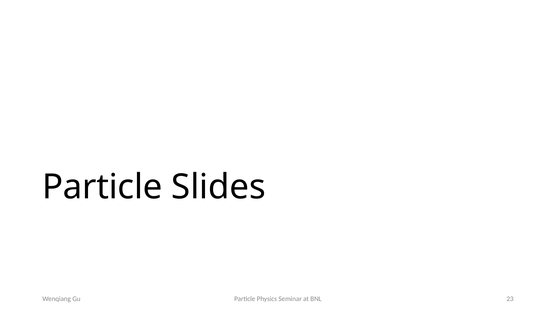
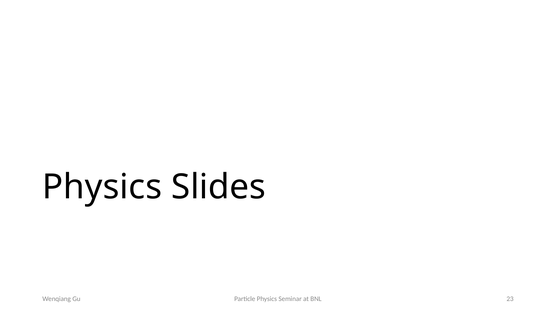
Particle at (102, 187): Particle -> Physics
